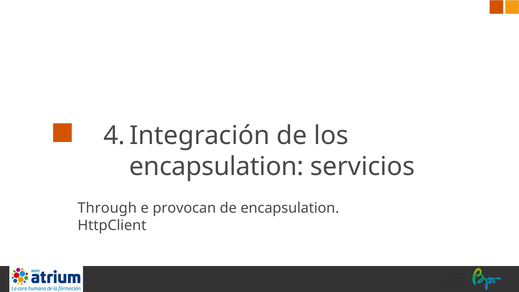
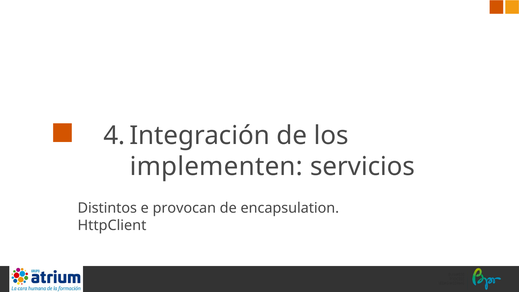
encapsulation at (217, 167): encapsulation -> implementen
Through: Through -> Distintos
